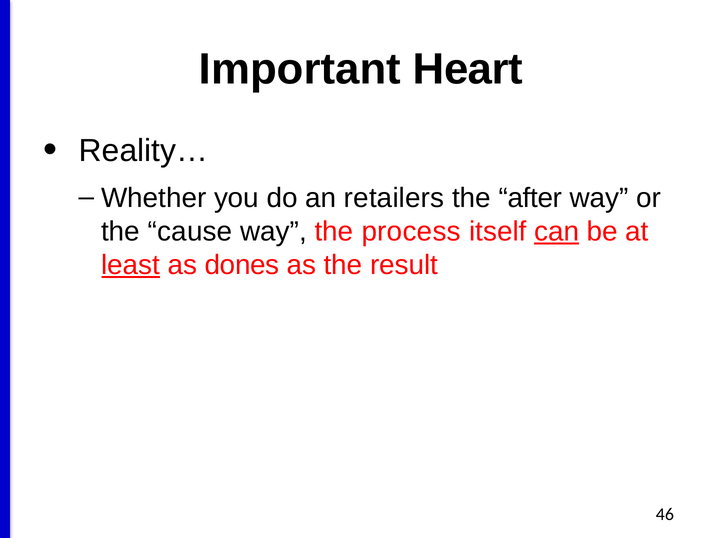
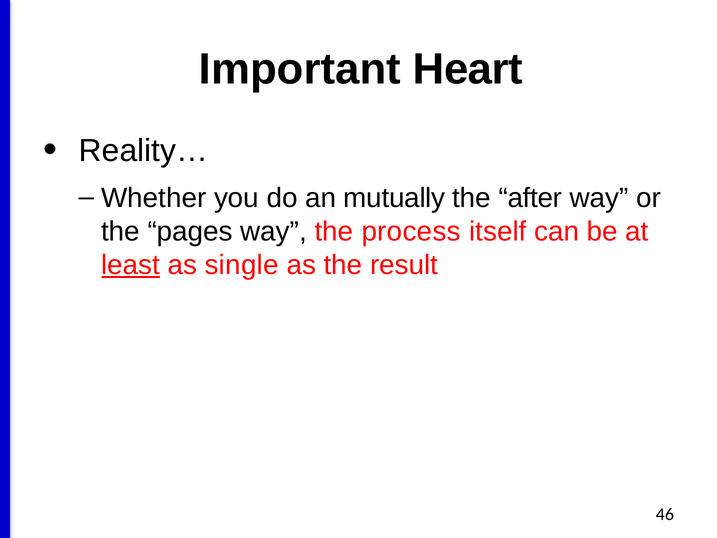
retailers: retailers -> mutually
cause: cause -> pages
can underline: present -> none
dones: dones -> single
